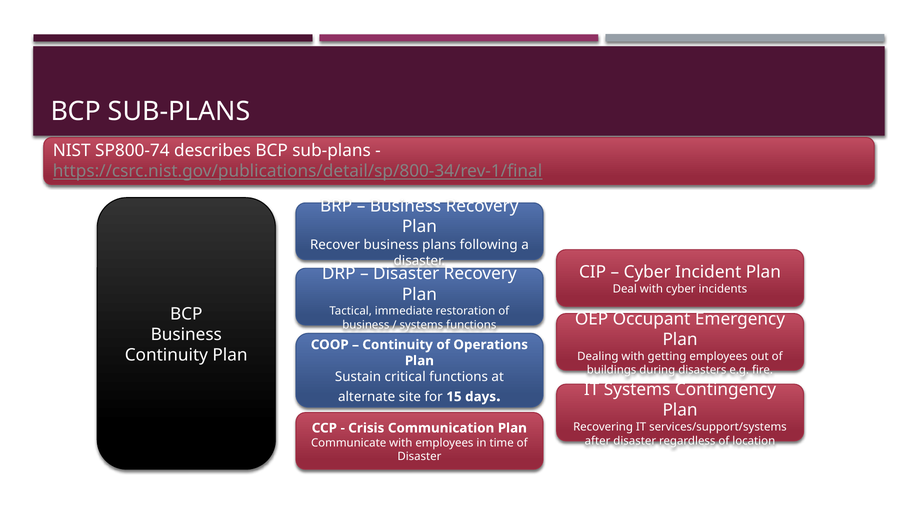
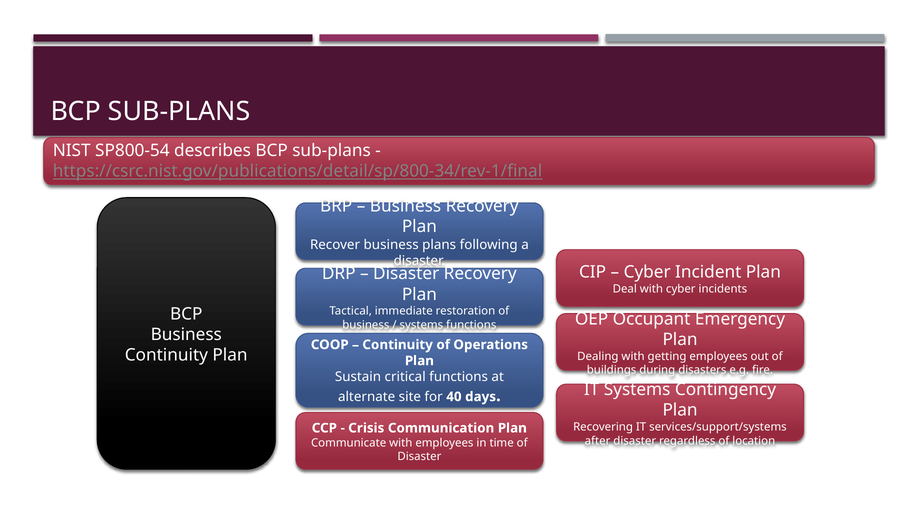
SP800-74: SP800-74 -> SP800-54
15: 15 -> 40
